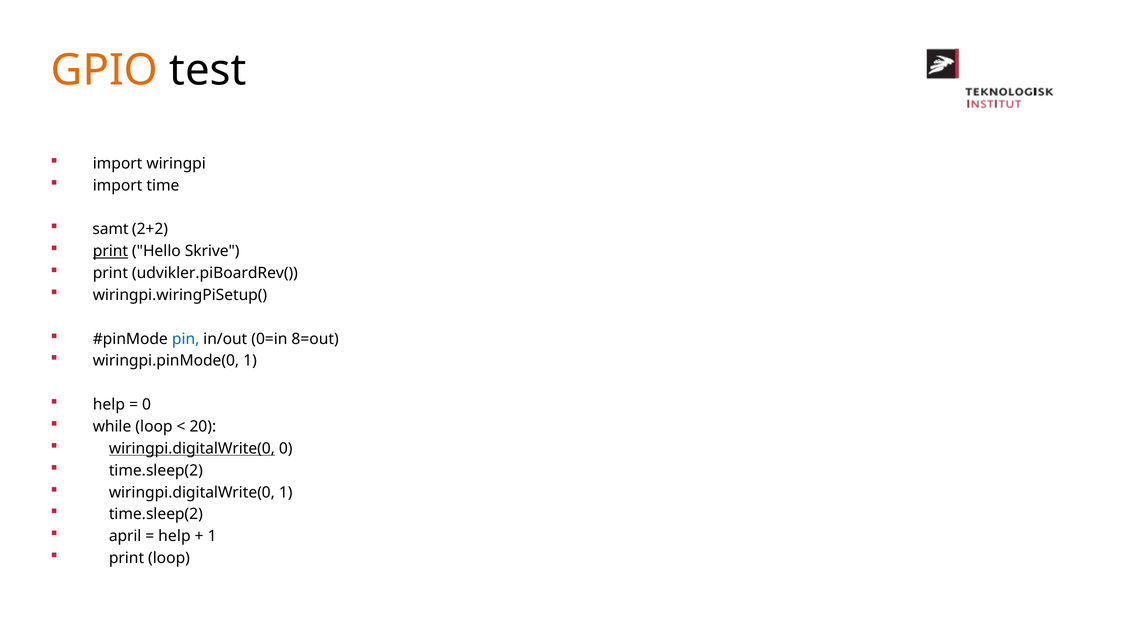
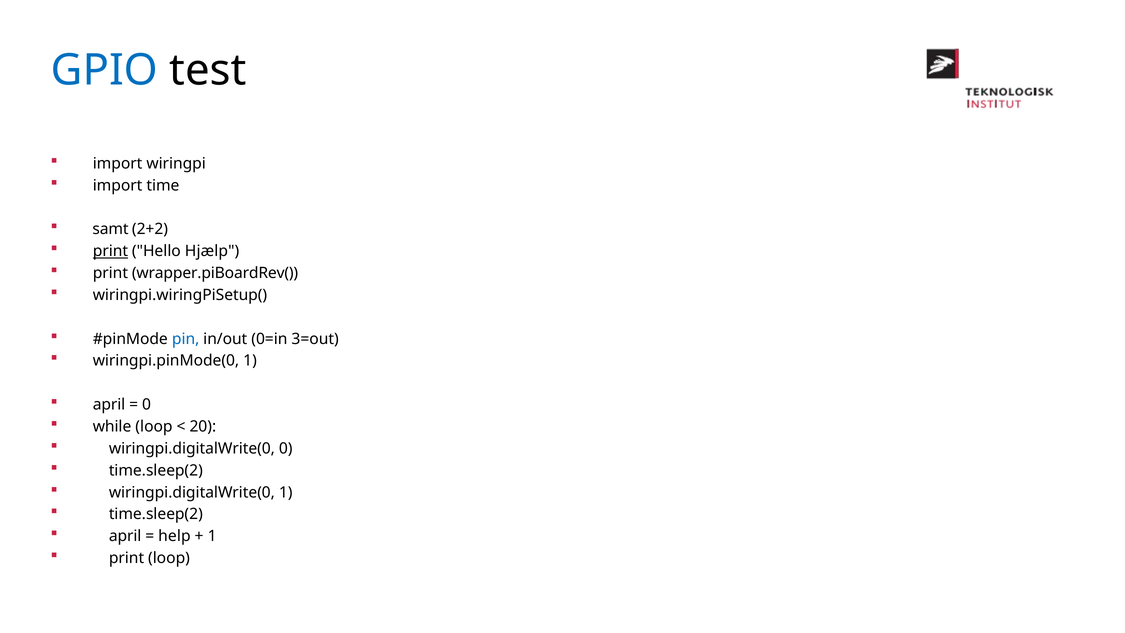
GPIO colour: orange -> blue
Skrive: Skrive -> Hjælp
udvikler.piBoardRev(: udvikler.piBoardRev( -> wrapper.piBoardRev(
8=out: 8=out -> 3=out
help at (109, 405): help -> april
wiringpi.digitalWrite(0 at (192, 448) underline: present -> none
